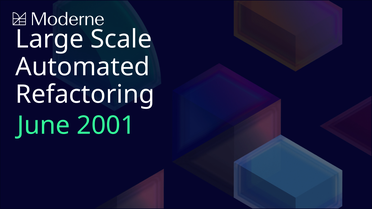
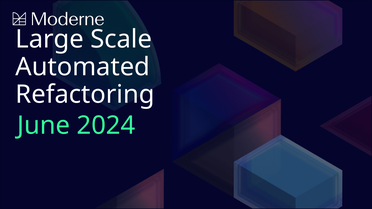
2001: 2001 -> 2024
